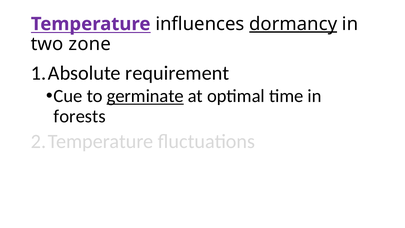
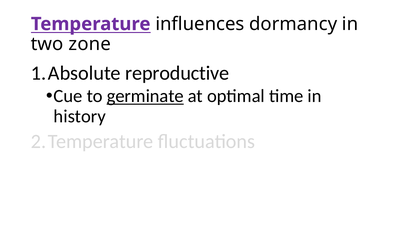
dormancy underline: present -> none
requirement: requirement -> reproductive
forests: forests -> history
